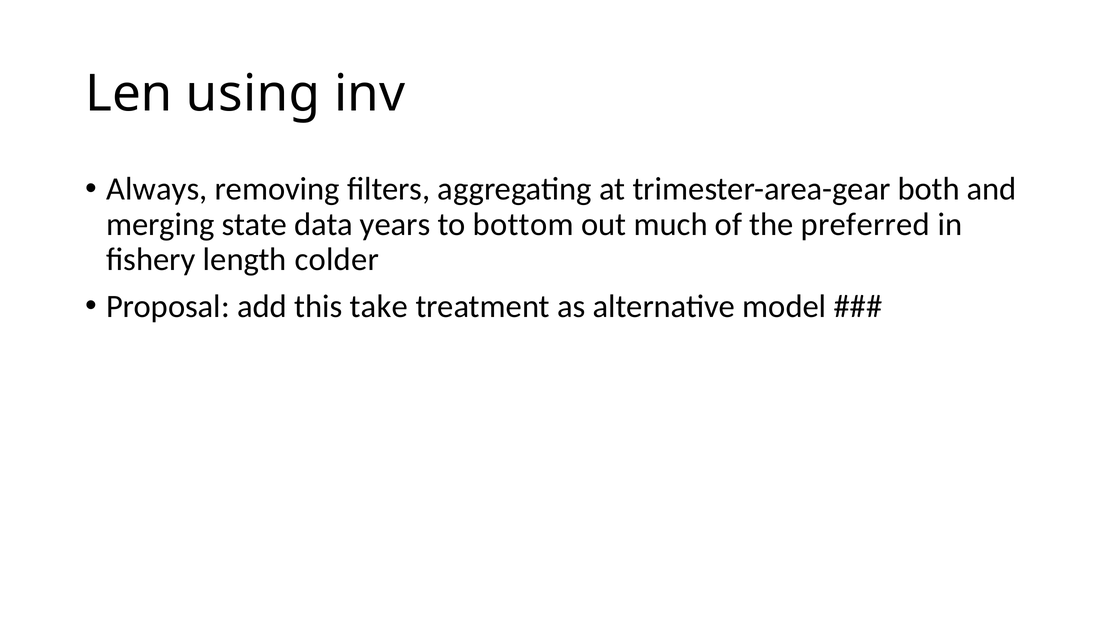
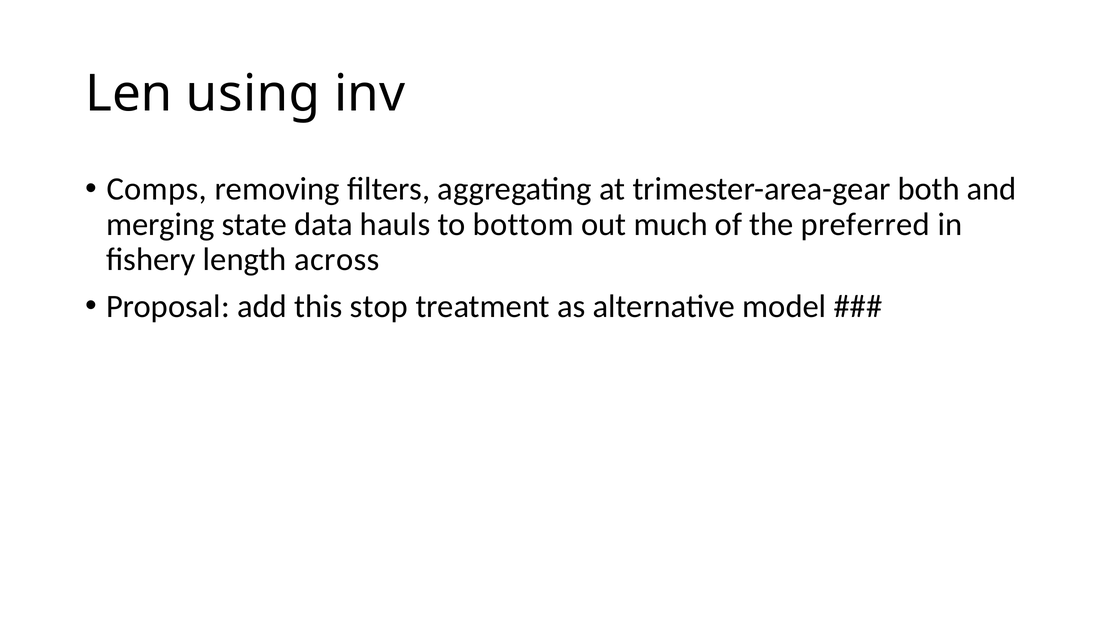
Always: Always -> Comps
years: years -> hauls
colder: colder -> across
take: take -> stop
